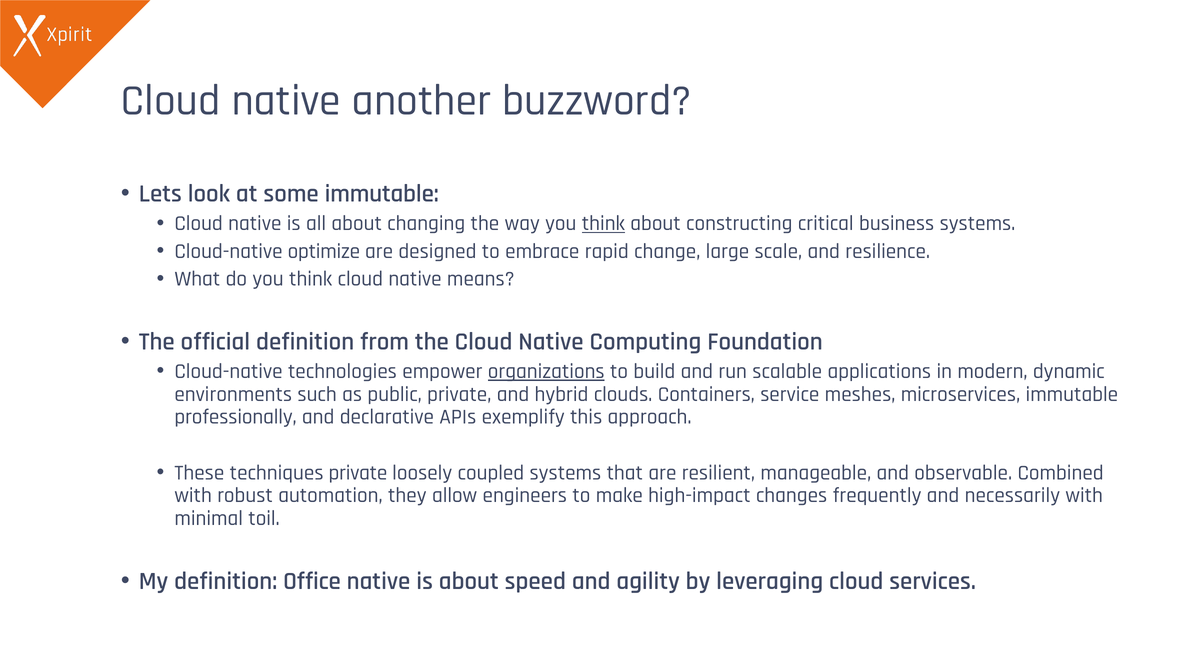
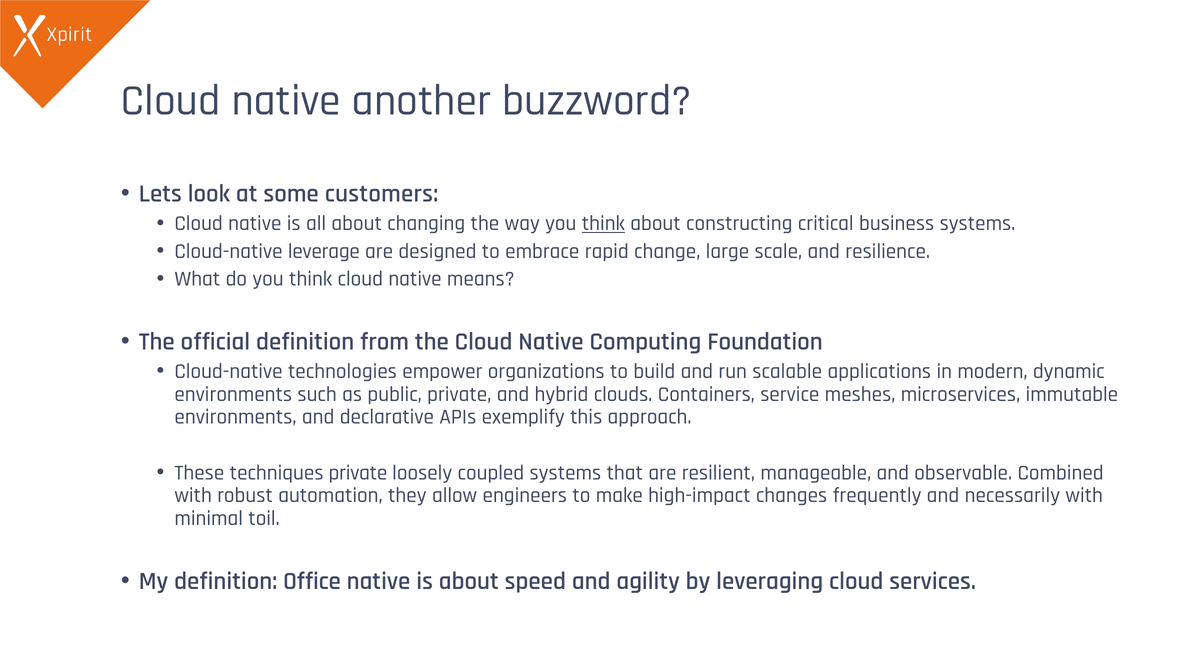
some immutable: immutable -> customers
optimize: optimize -> leverage
organizations underline: present -> none
professionally at (236, 417): professionally -> environments
